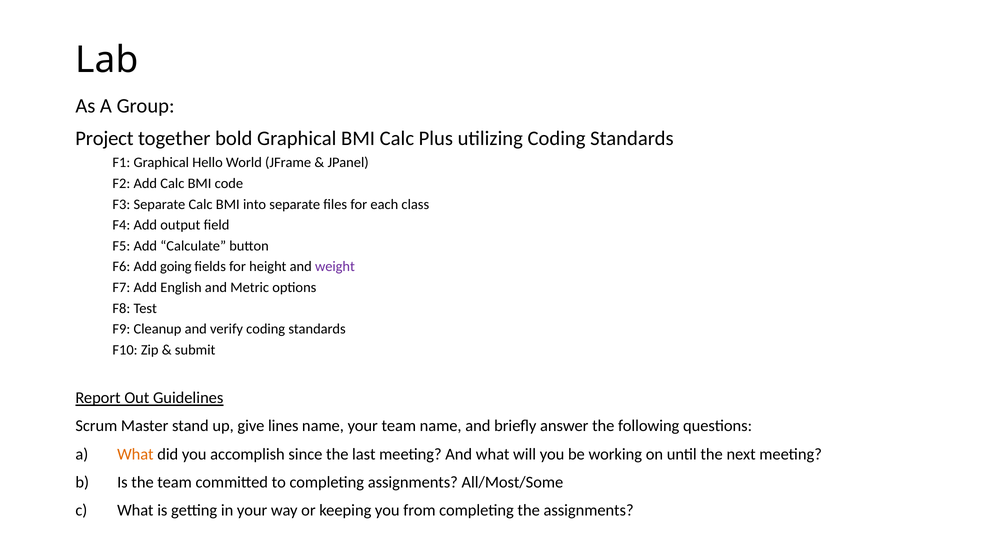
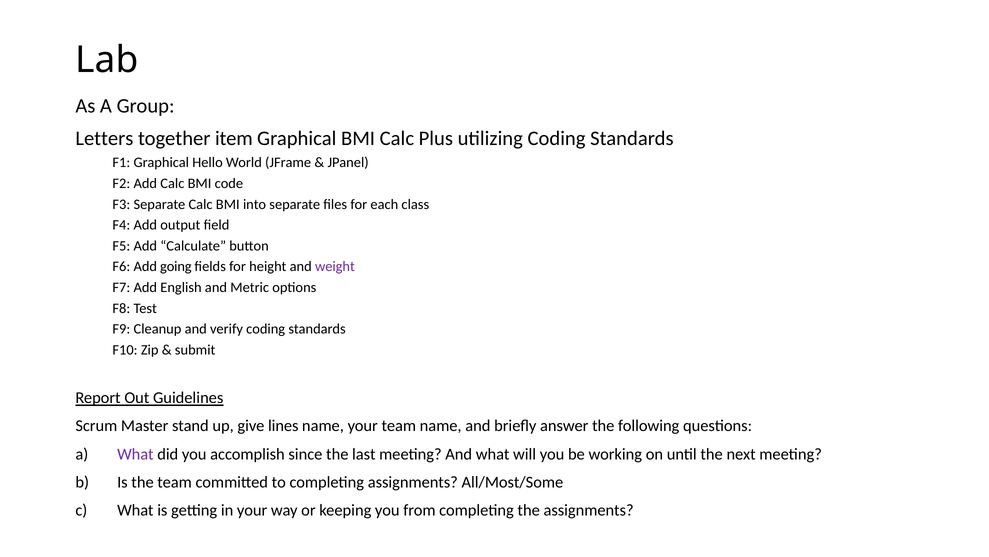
Project: Project -> Letters
bold: bold -> item
What at (135, 454) colour: orange -> purple
